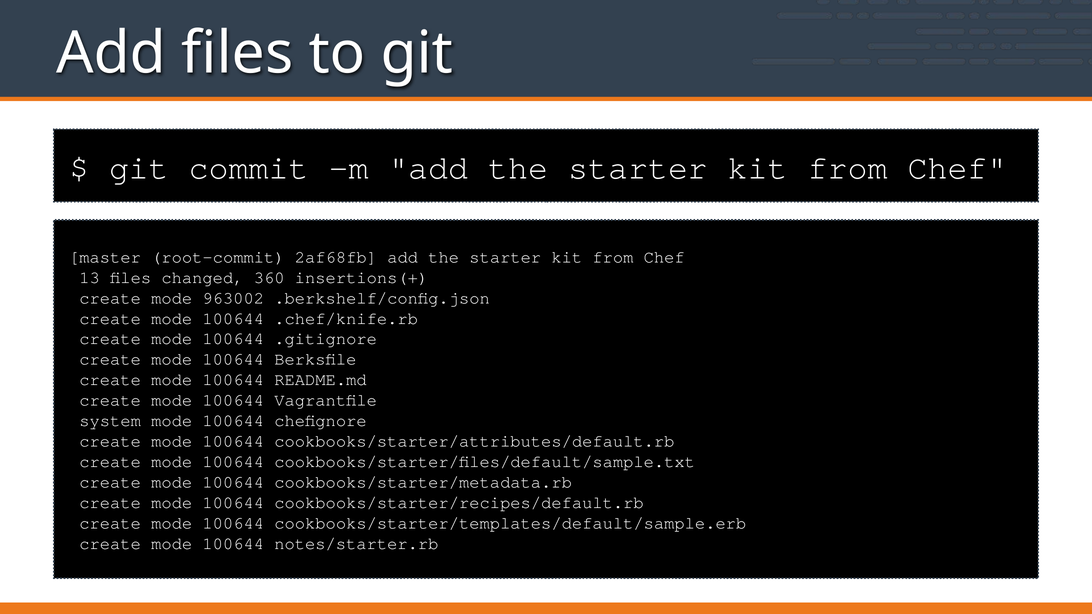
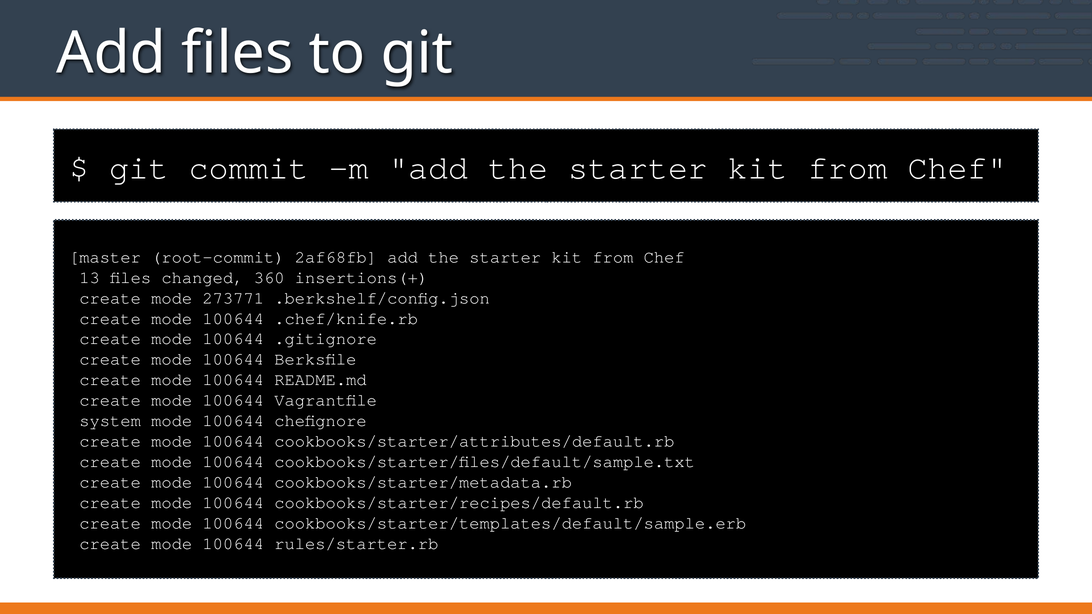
963002: 963002 -> 273771
notes/starter.rb: notes/starter.rb -> rules/starter.rb
